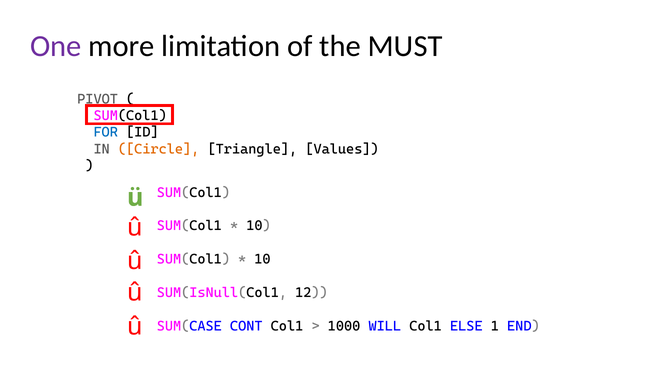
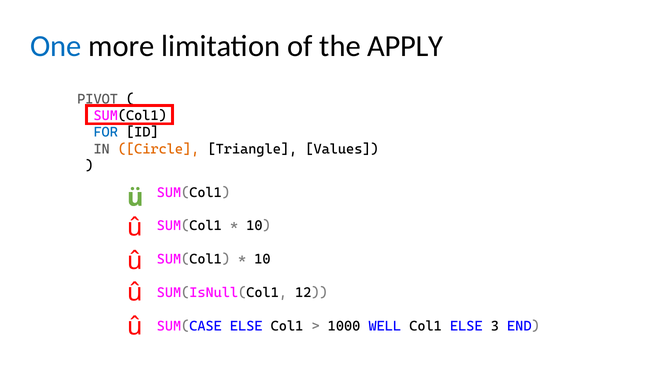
One colour: purple -> blue
MUST: MUST -> APPLY
SUM(CASE CONT: CONT -> ELSE
WILL: WILL -> WELL
1: 1 -> 3
